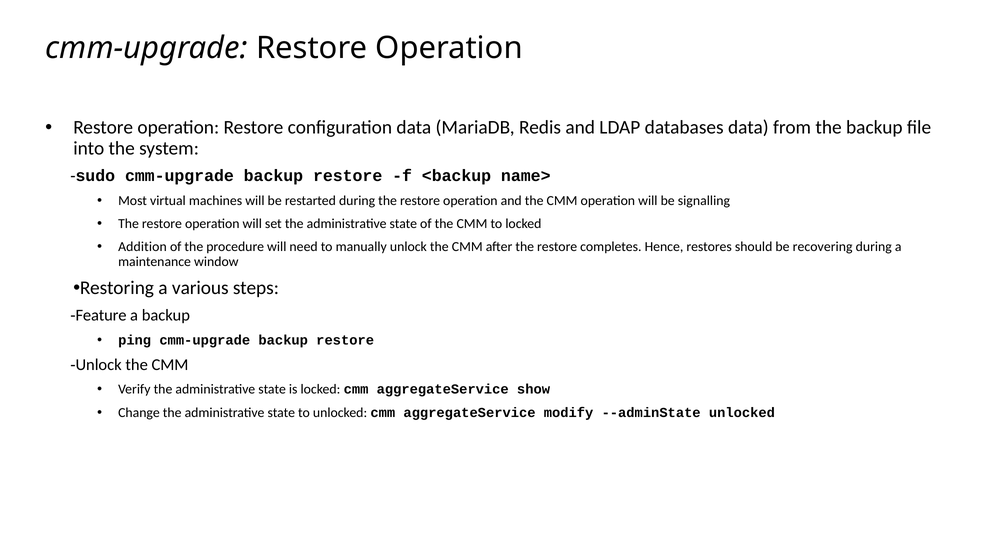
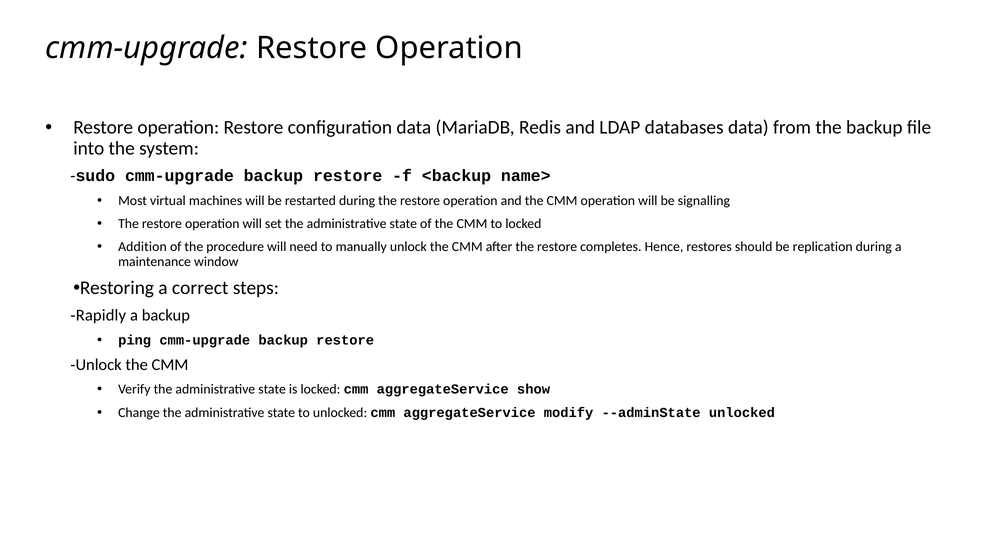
recovering: recovering -> replication
various: various -> correct
Feature: Feature -> Rapidly
